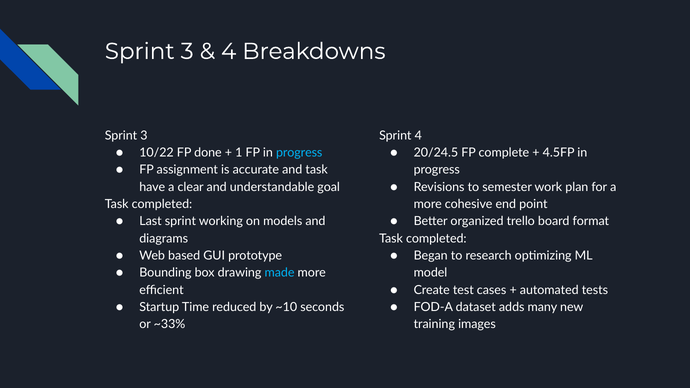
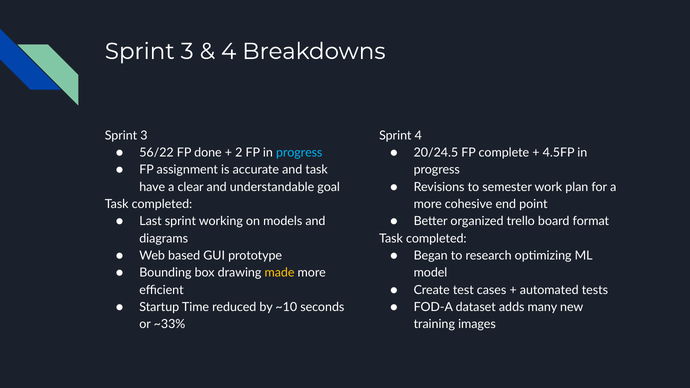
10/22: 10/22 -> 56/22
1: 1 -> 2
made colour: light blue -> yellow
